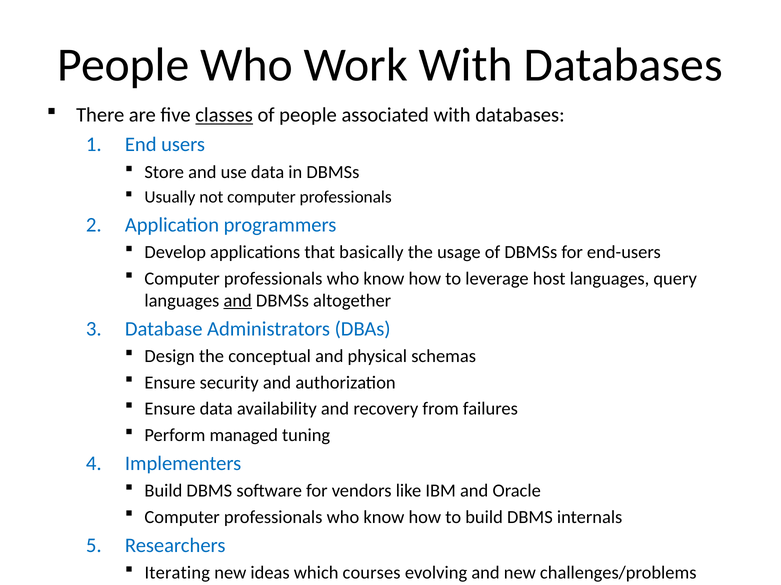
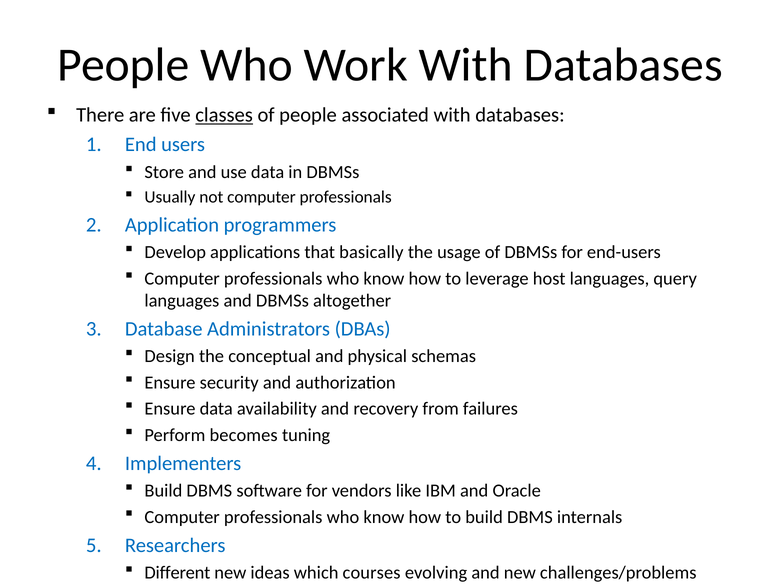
and at (238, 301) underline: present -> none
managed: managed -> becomes
Iterating: Iterating -> Different
